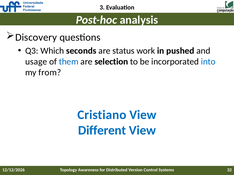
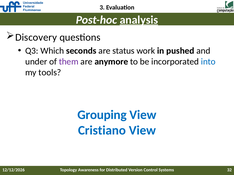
analysis underline: none -> present
usage: usage -> under
them colour: blue -> purple
selection: selection -> anymore
from: from -> tools
Cristiano: Cristiano -> Grouping
Different: Different -> Cristiano
